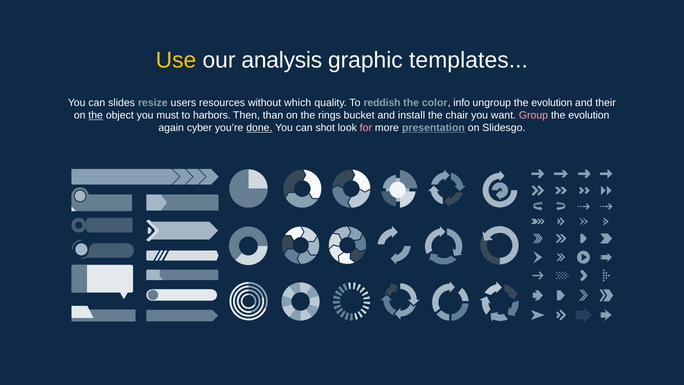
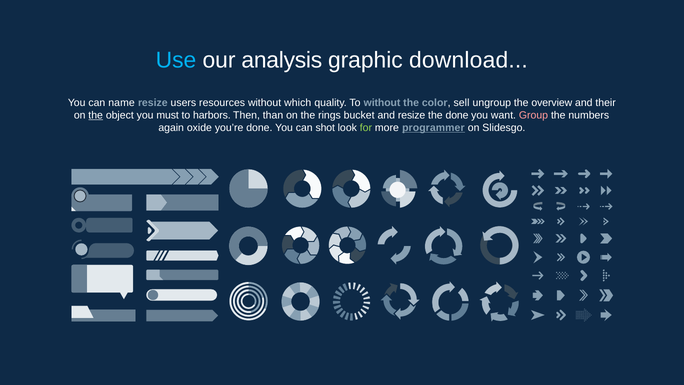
Use colour: yellow -> light blue
templates: templates -> download
slides: slides -> name
To reddish: reddish -> without
info: info -> sell
ungroup the evolution: evolution -> overview
and install: install -> resize
the chair: chair -> done
evolution at (589, 115): evolution -> numbers
cyber: cyber -> oxide
done at (259, 128) underline: present -> none
for colour: pink -> light green
presentation: presentation -> programmer
